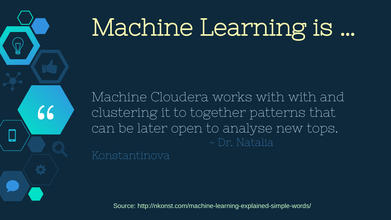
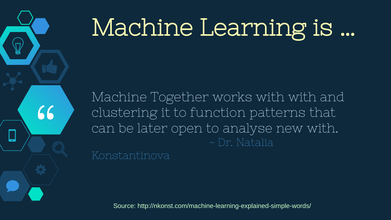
Cloudera: Cloudera -> Together
together: together -> function
new tops: tops -> with
